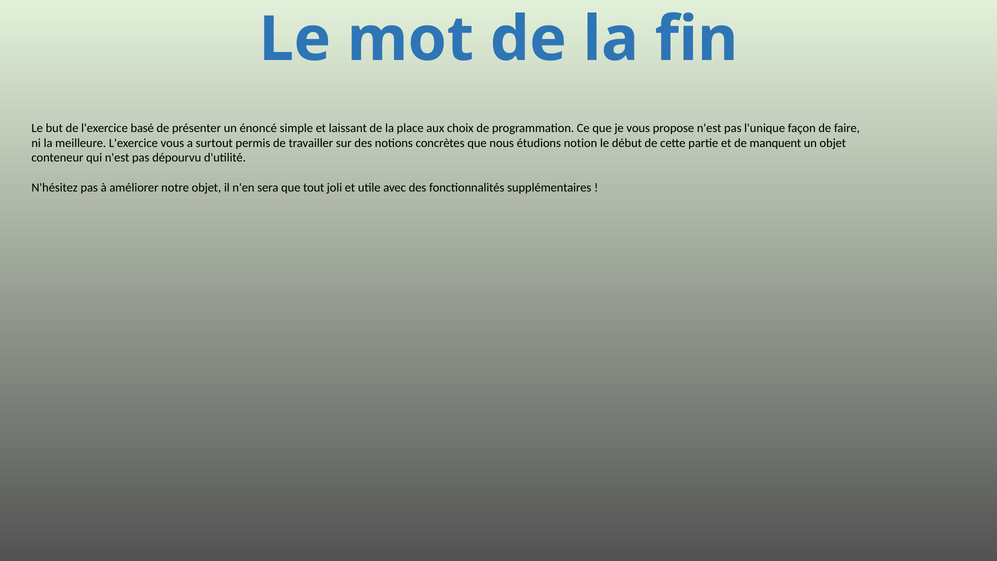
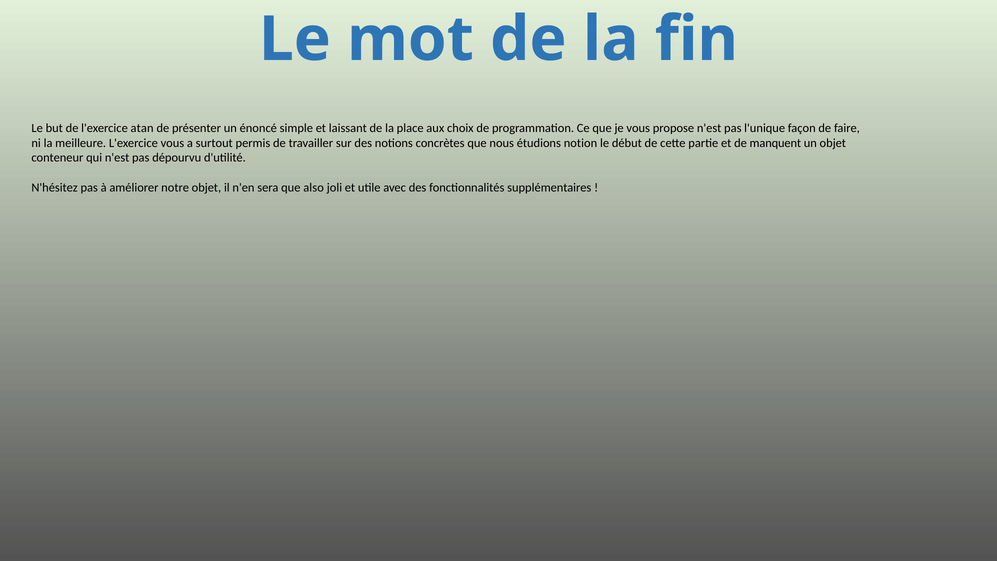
basé: basé -> atan
tout: tout -> also
